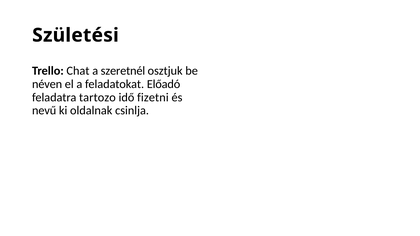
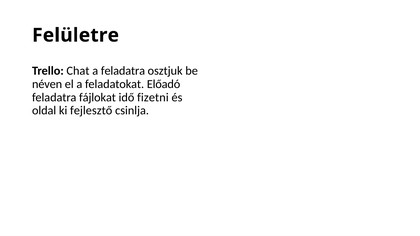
Születési: Születési -> Felületre
a szeretnél: szeretnél -> feladatra
tartozo: tartozo -> fájlokat
nevű: nevű -> oldal
oldalnak: oldalnak -> fejlesztő
